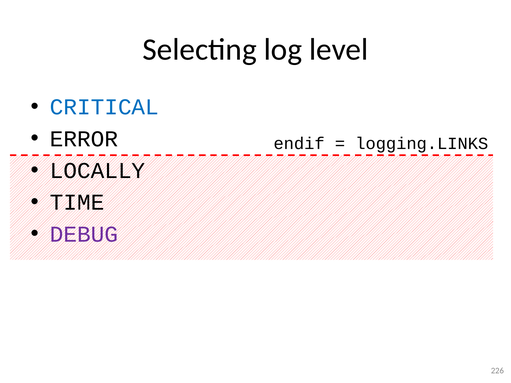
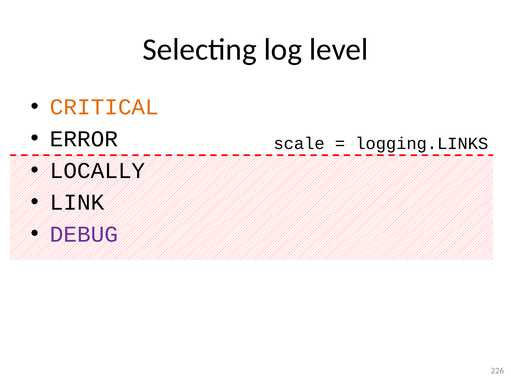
CRITICAL colour: blue -> orange
endif: endif -> scale
TIME: TIME -> LINK
